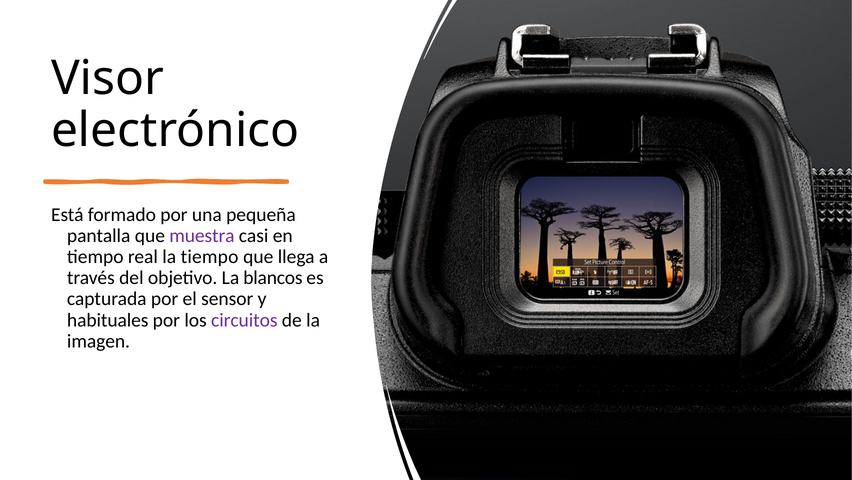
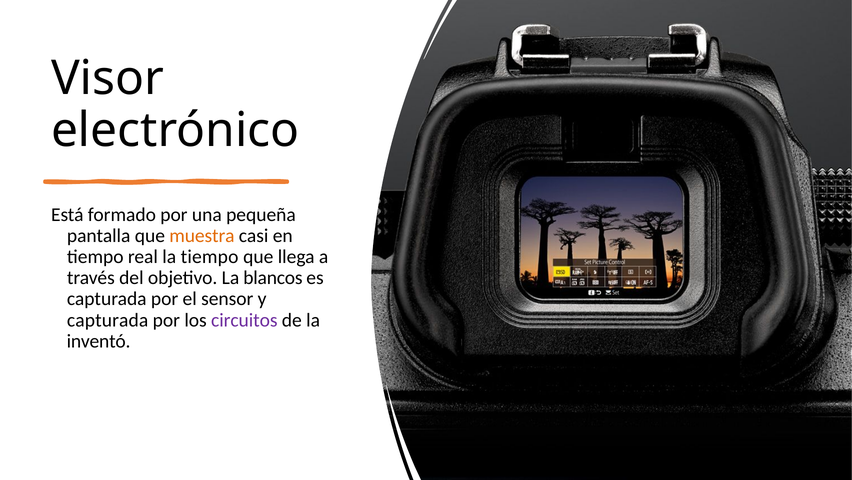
muestra colour: purple -> orange
habituales at (108, 320): habituales -> capturada
imagen: imagen -> inventó
